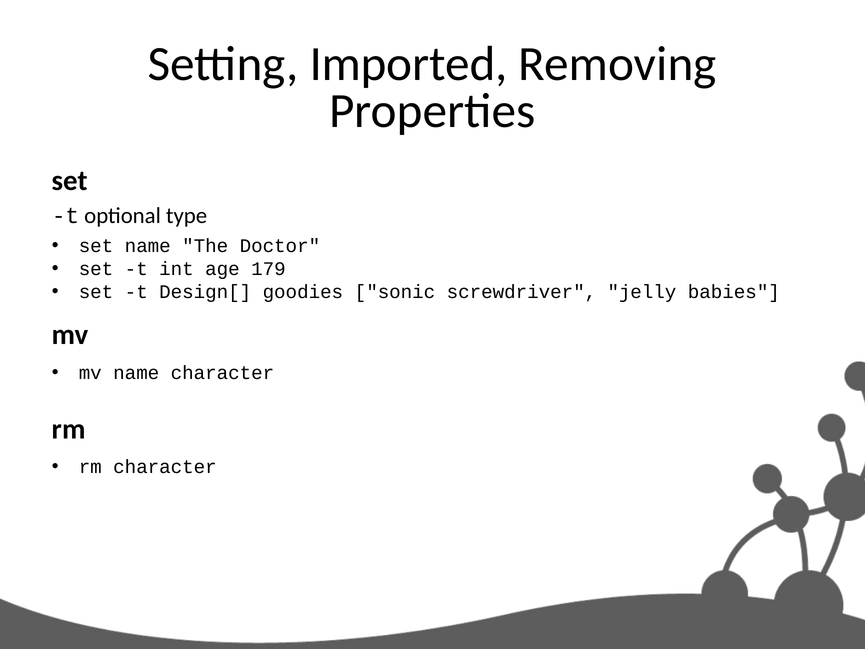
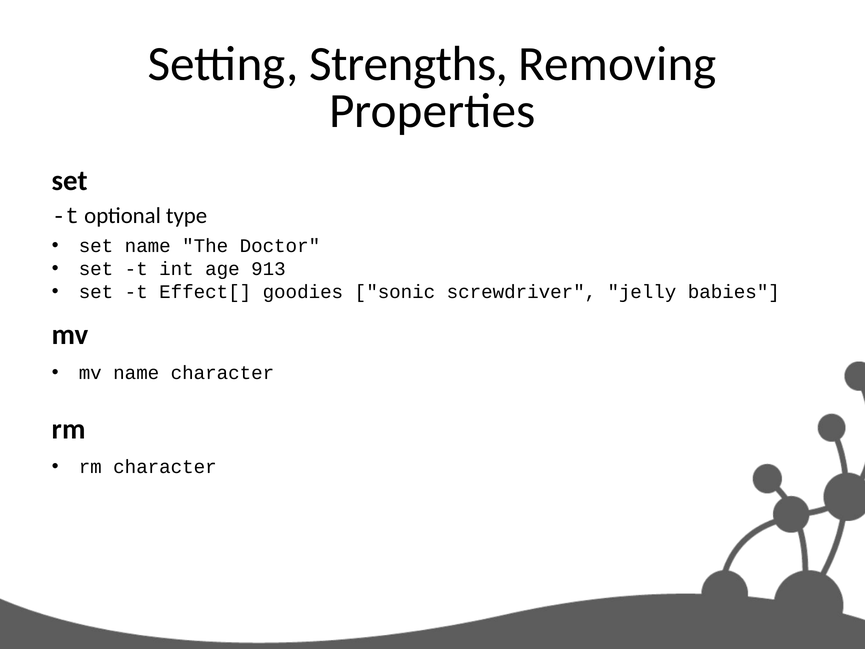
Imported: Imported -> Strengths
179: 179 -> 913
Design[: Design[ -> Effect[
